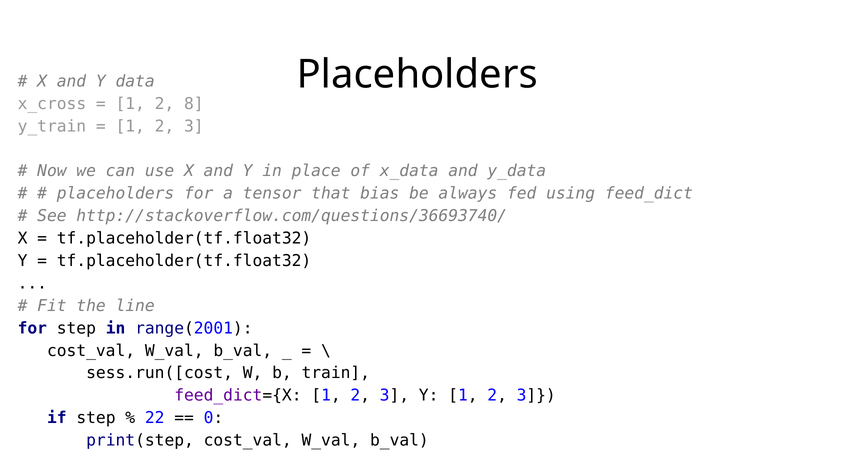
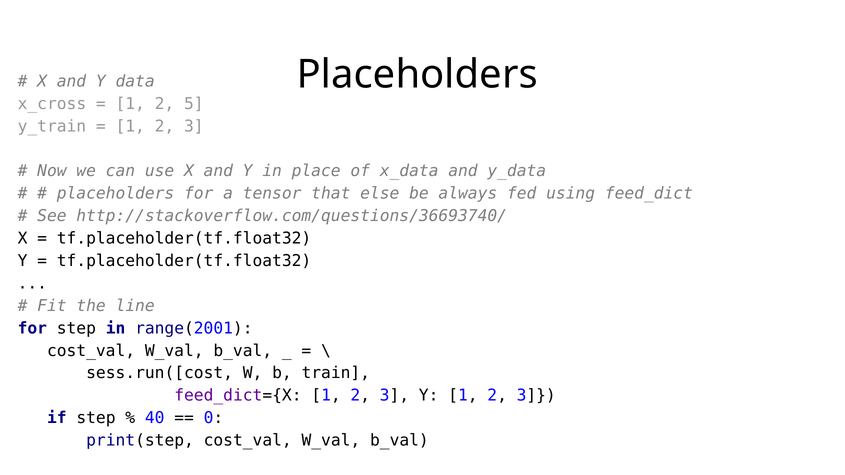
8: 8 -> 5
bias: bias -> else
22: 22 -> 40
